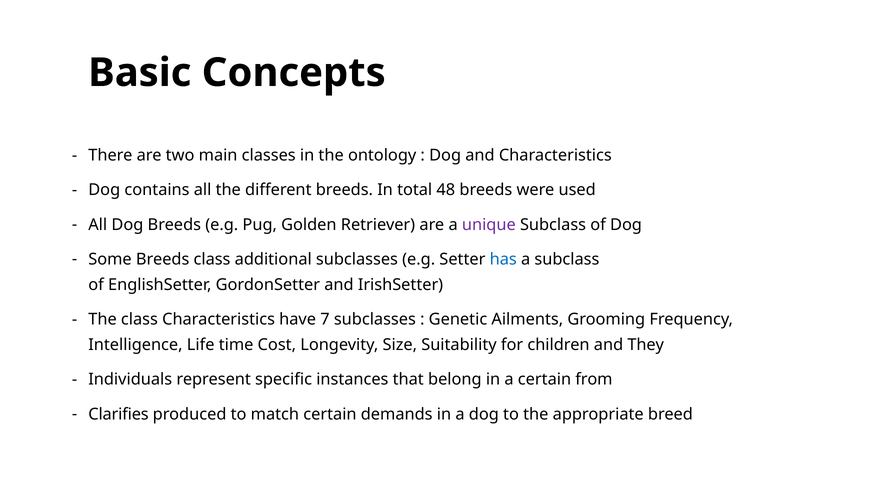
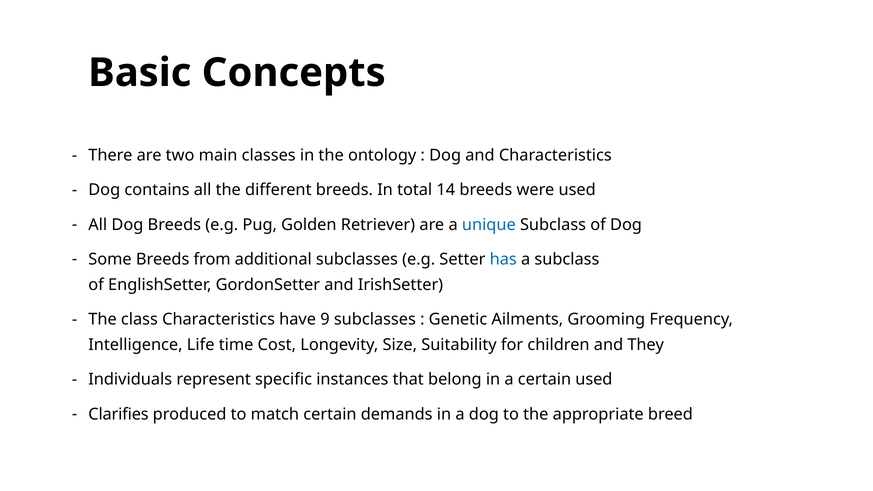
48: 48 -> 14
unique colour: purple -> blue
Breeds class: class -> from
7: 7 -> 9
certain from: from -> used
